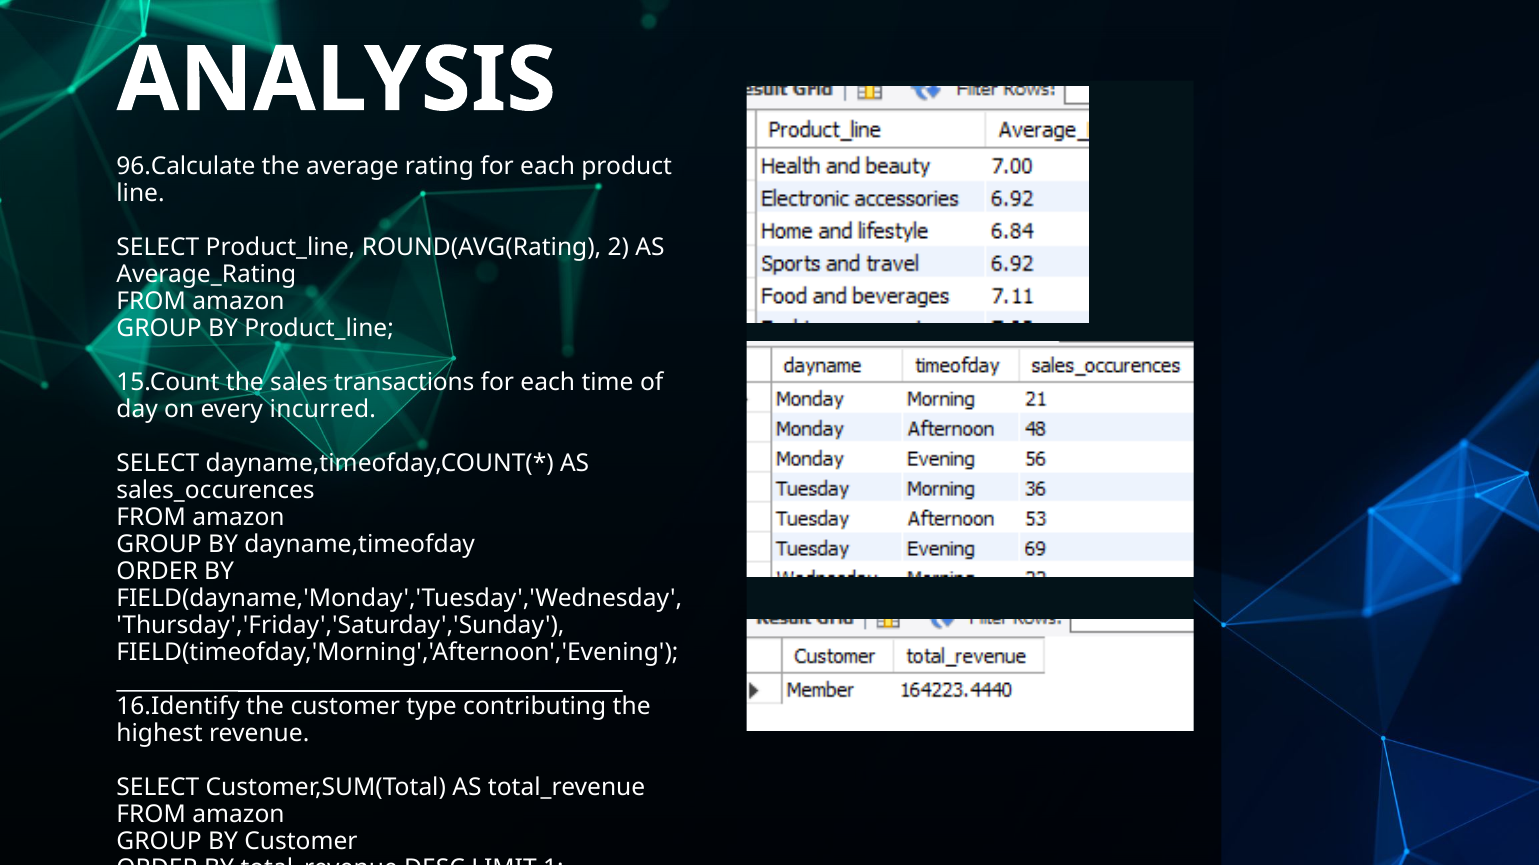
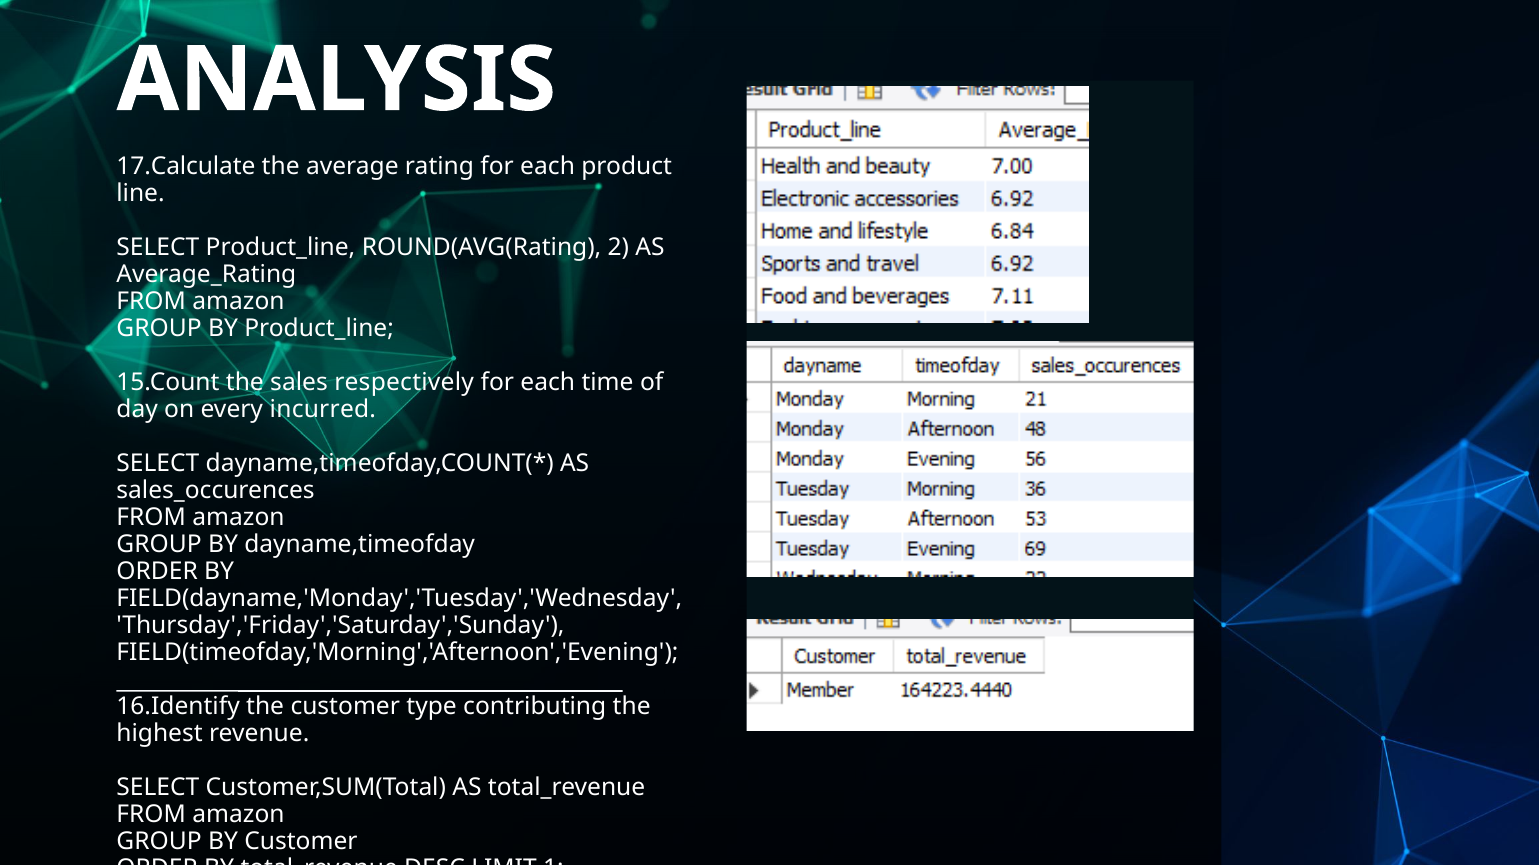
96.Calculate: 96.Calculate -> 17.Calculate
transactions: transactions -> respectively
